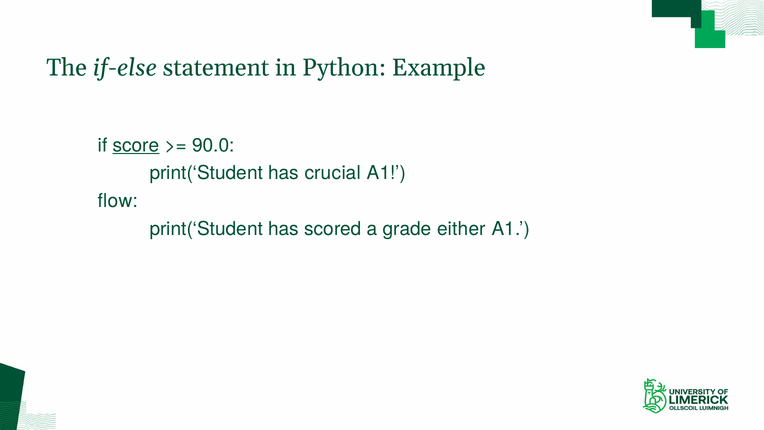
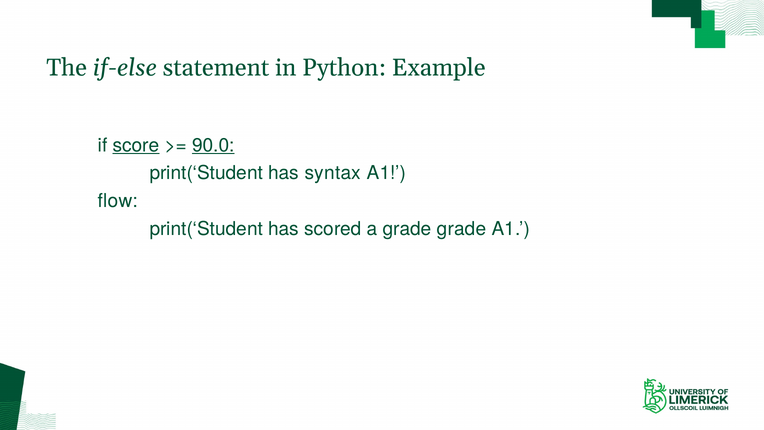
90.0 underline: none -> present
crucial: crucial -> syntax
grade either: either -> grade
